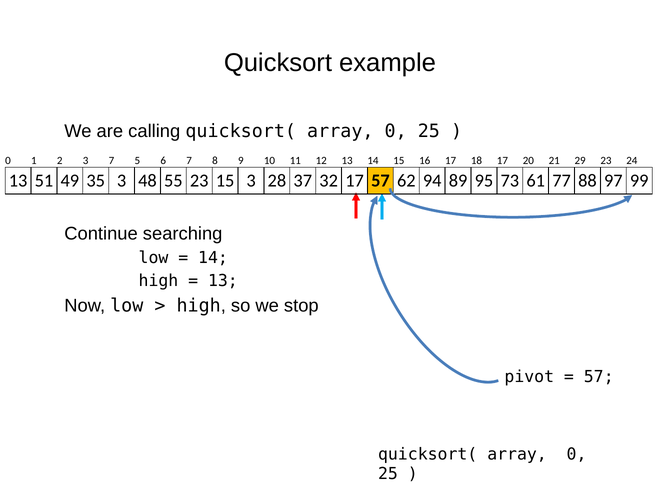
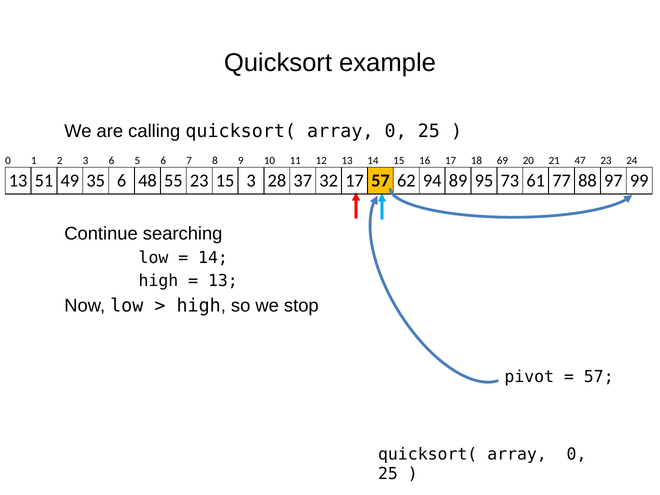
3 7: 7 -> 6
18 17: 17 -> 69
29: 29 -> 47
35 3: 3 -> 6
